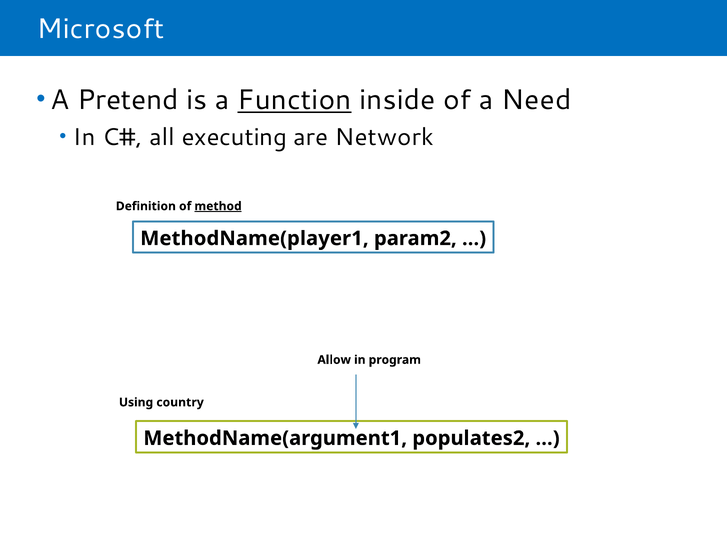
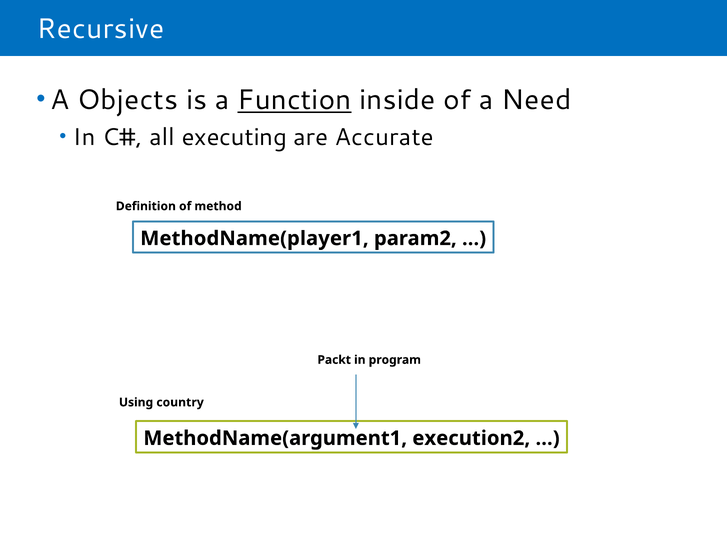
Microsoft: Microsoft -> Recursive
Pretend: Pretend -> Objects
Network: Network -> Accurate
method underline: present -> none
Allow: Allow -> Packt
populates2: populates2 -> execution2
